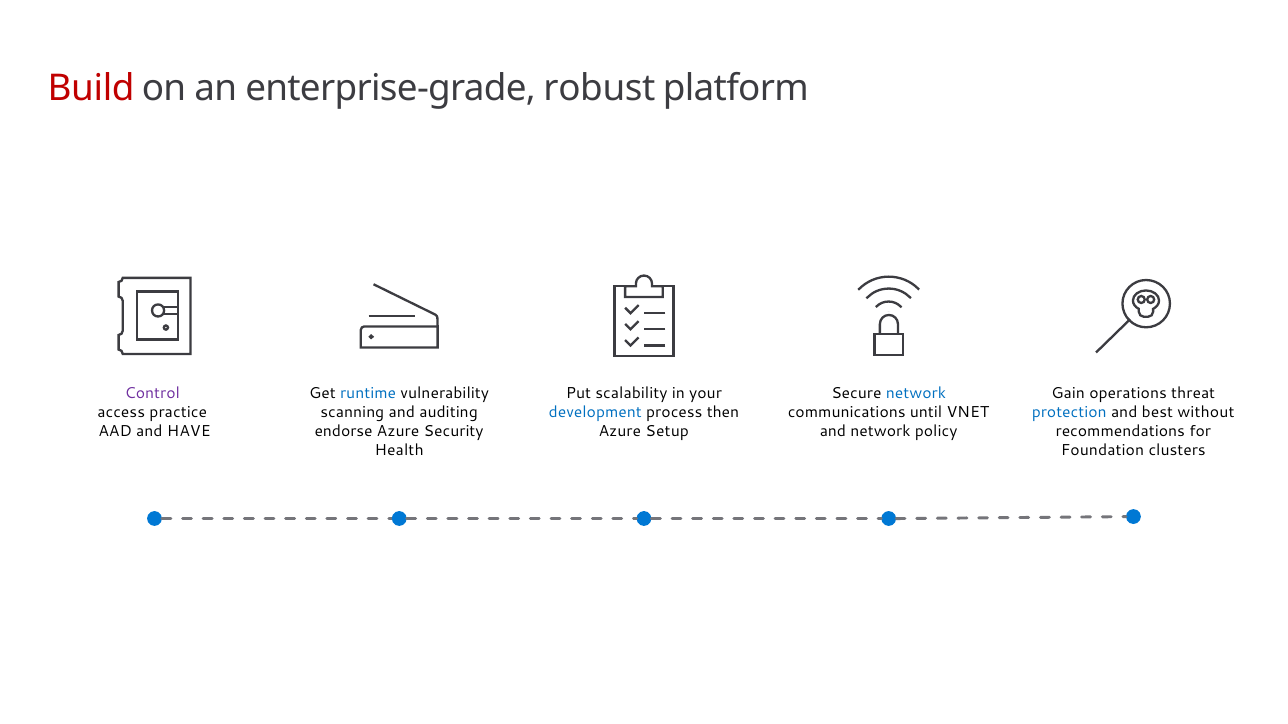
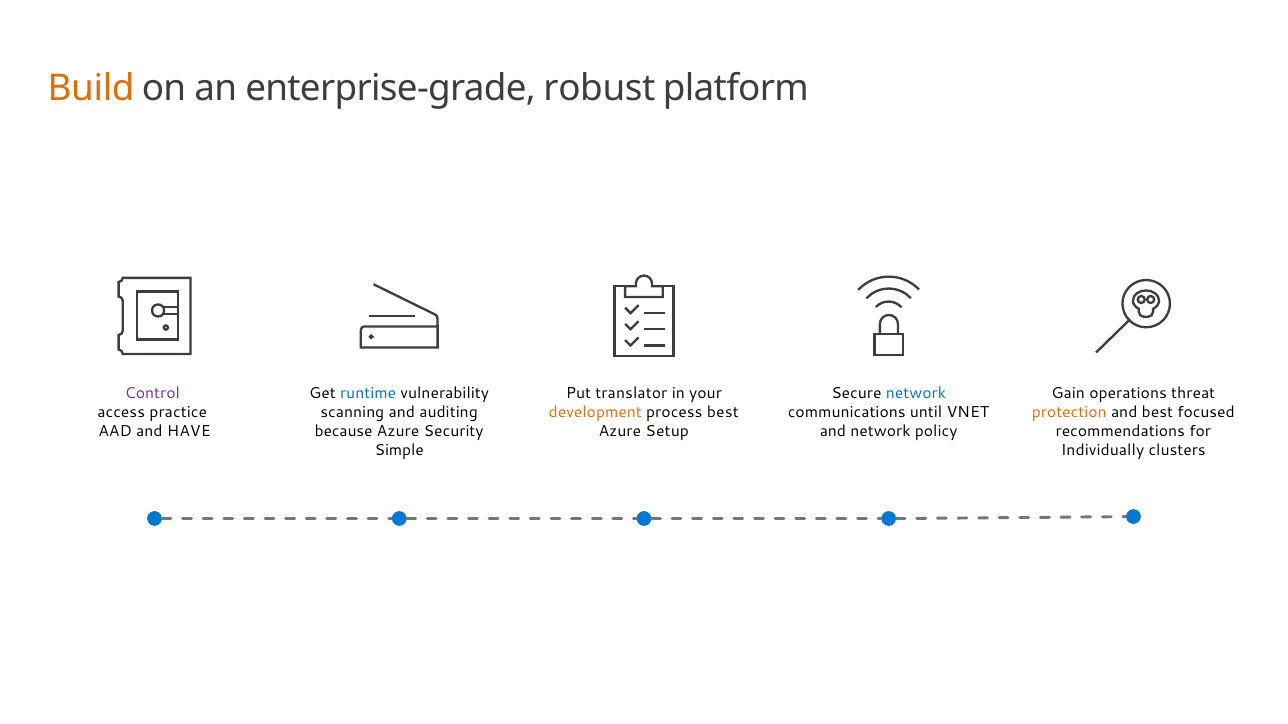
Build colour: red -> orange
scalability: scalability -> translator
protection colour: blue -> orange
without: without -> focused
development colour: blue -> orange
process then: then -> best
endorse: endorse -> because
Foundation: Foundation -> Individually
Health: Health -> Simple
